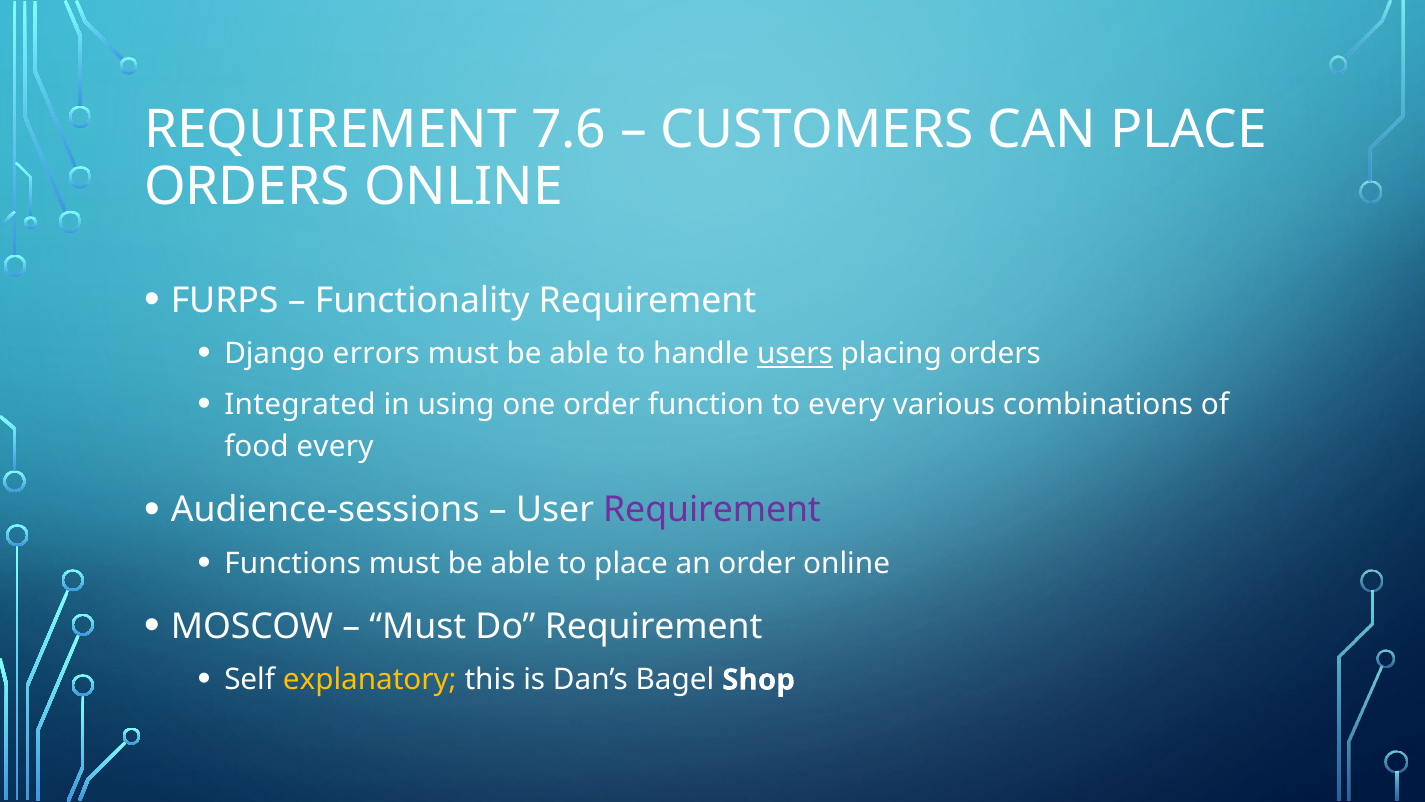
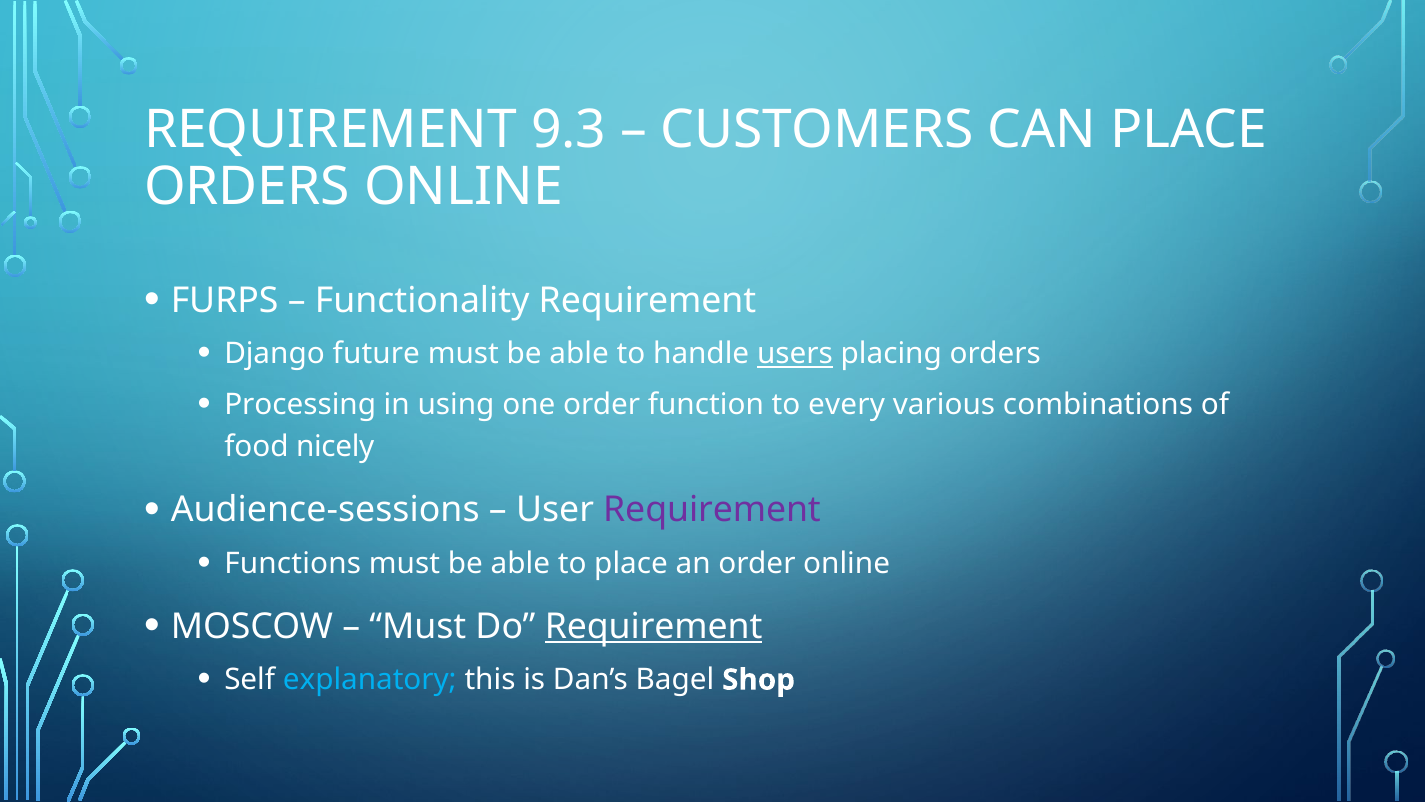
7.6: 7.6 -> 9.3
errors: errors -> future
Integrated: Integrated -> Processing
food every: every -> nicely
Requirement at (654, 626) underline: none -> present
explanatory colour: yellow -> light blue
